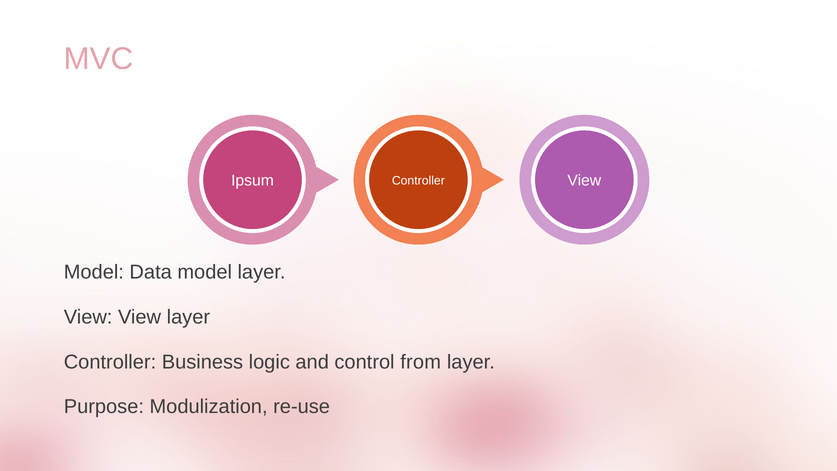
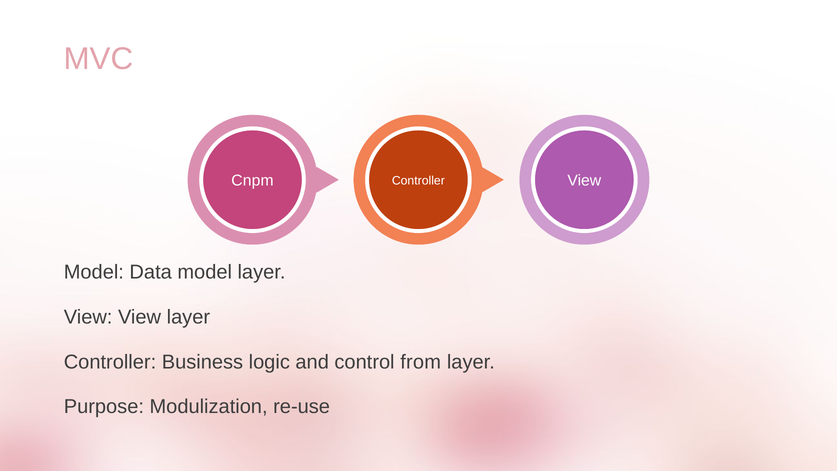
Ipsum: Ipsum -> Cnpm
